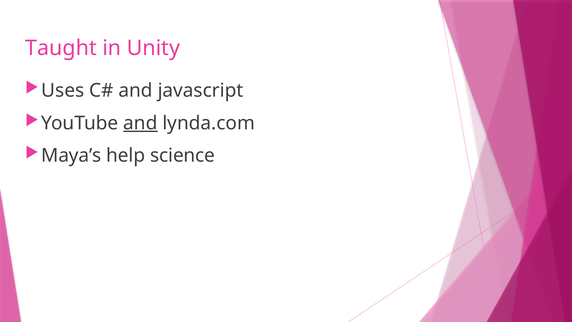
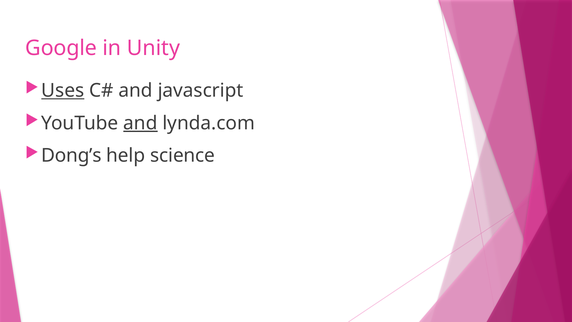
Taught: Taught -> Google
Uses underline: none -> present
Maya’s: Maya’s -> Dong’s
